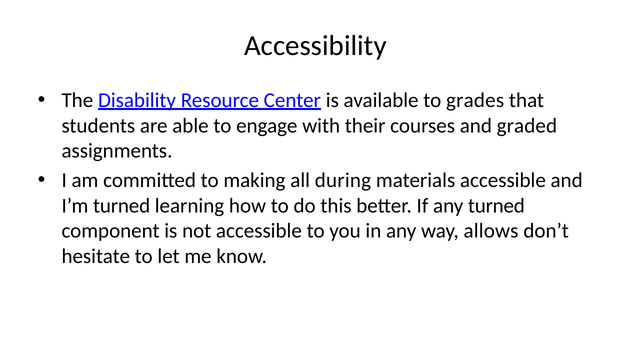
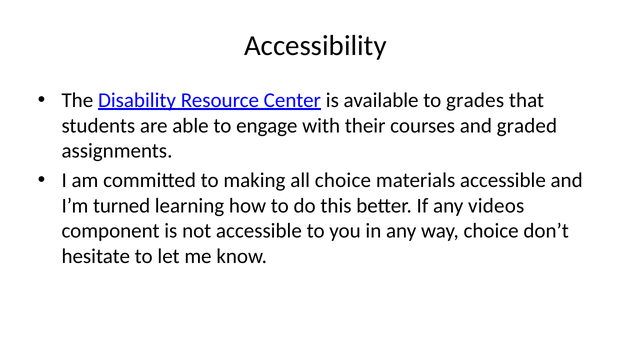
all during: during -> choice
any turned: turned -> videos
way allows: allows -> choice
